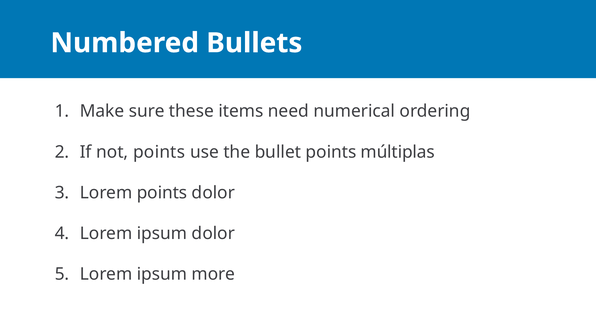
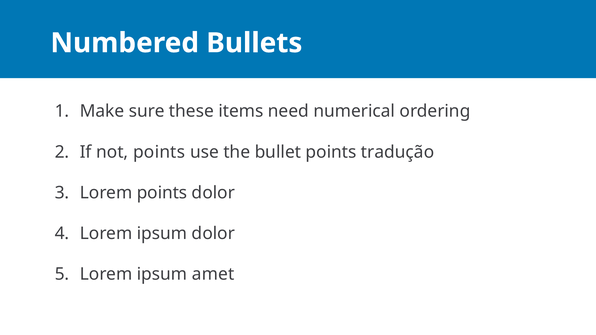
múltiplas: múltiplas -> tradução
more: more -> amet
